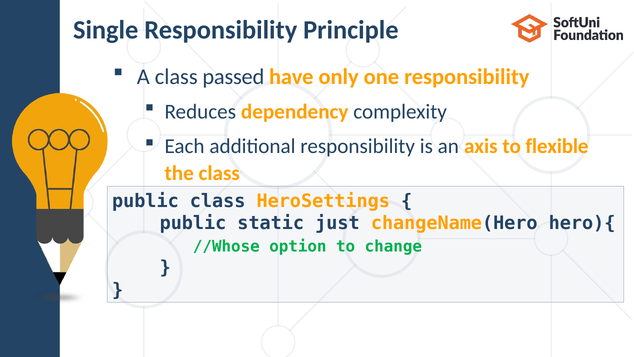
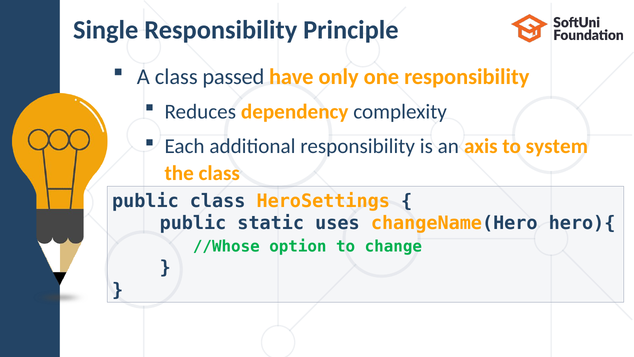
flexible: flexible -> system
just: just -> uses
